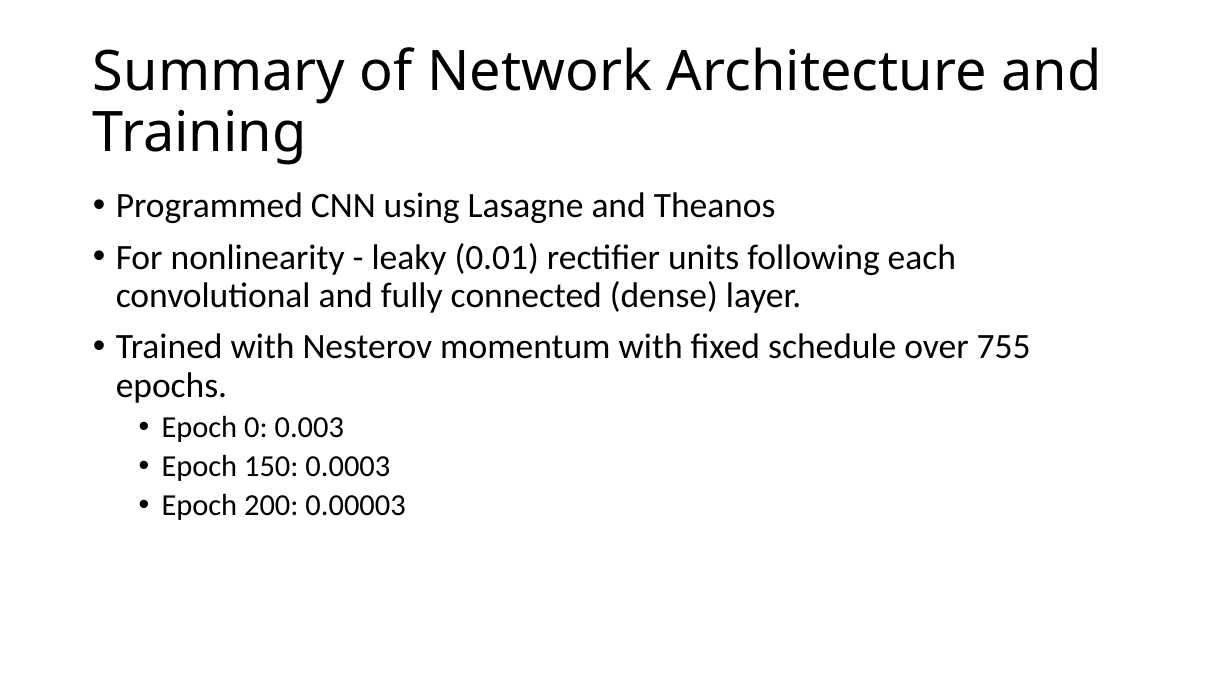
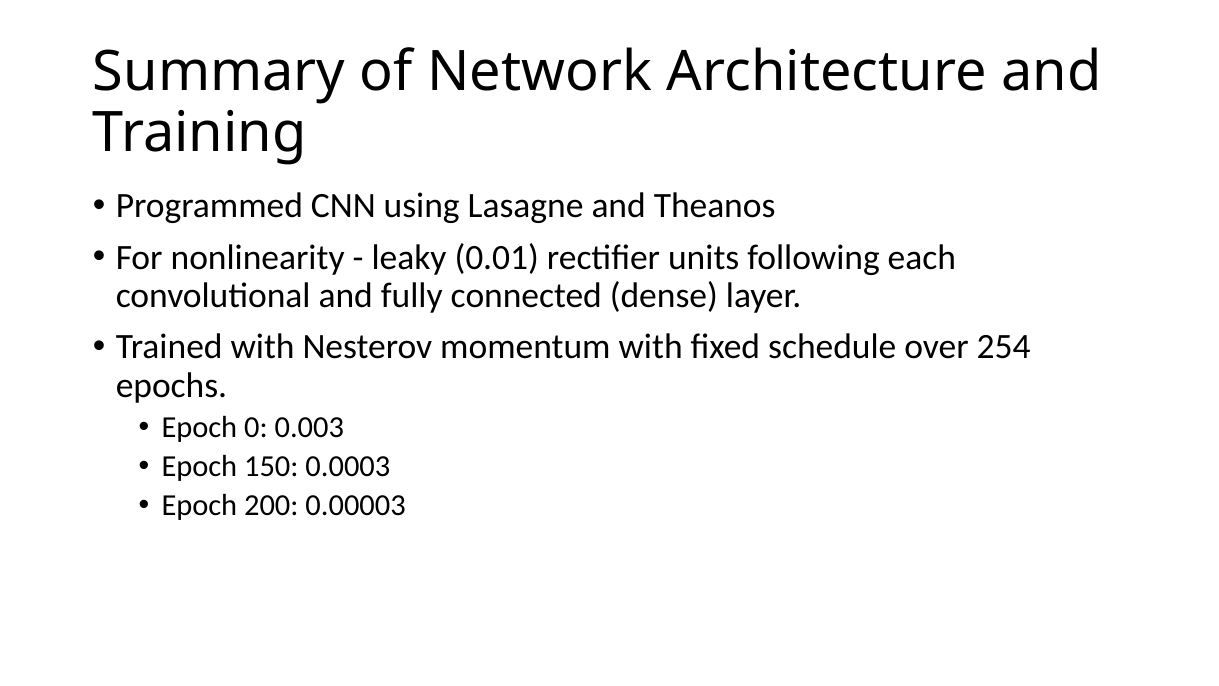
755: 755 -> 254
